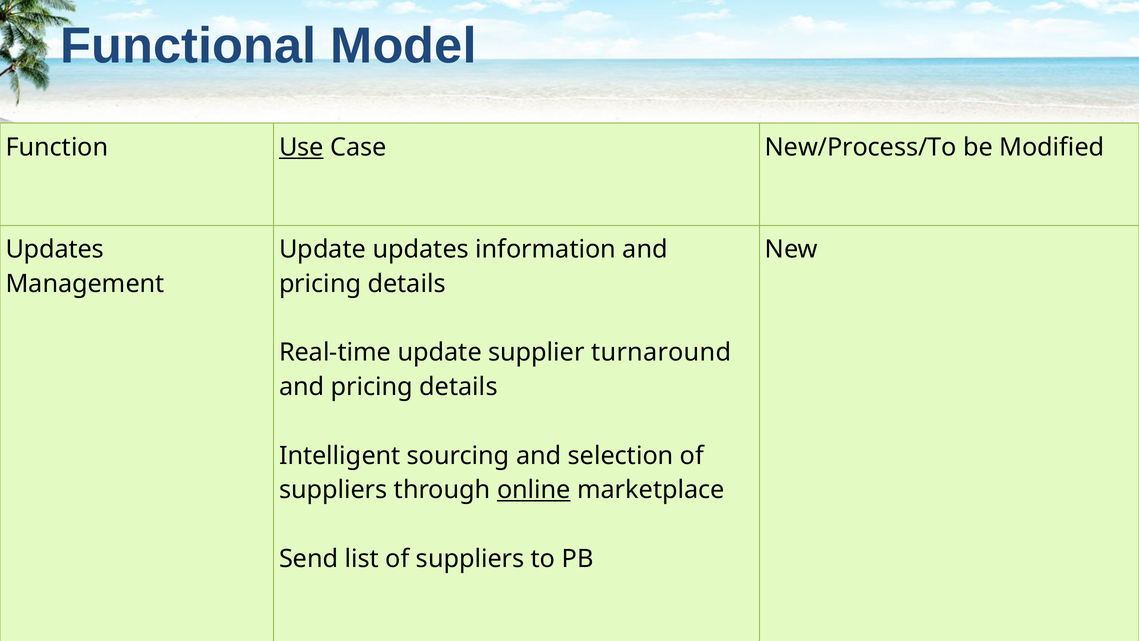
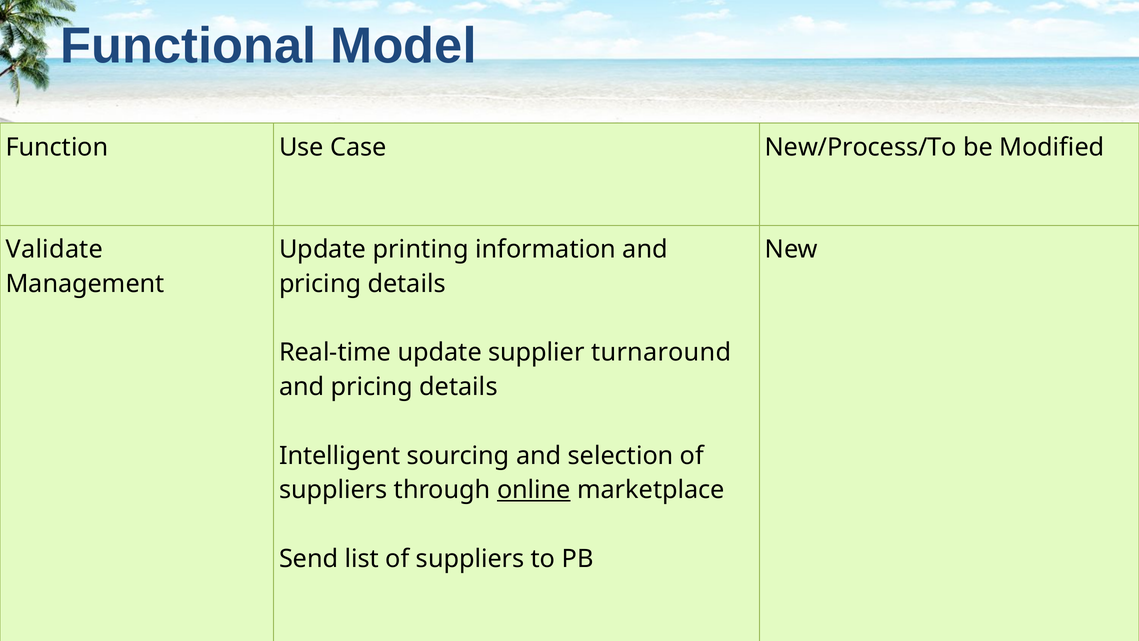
Use underline: present -> none
Updates at (55, 249): Updates -> Validate
Update updates: updates -> printing
